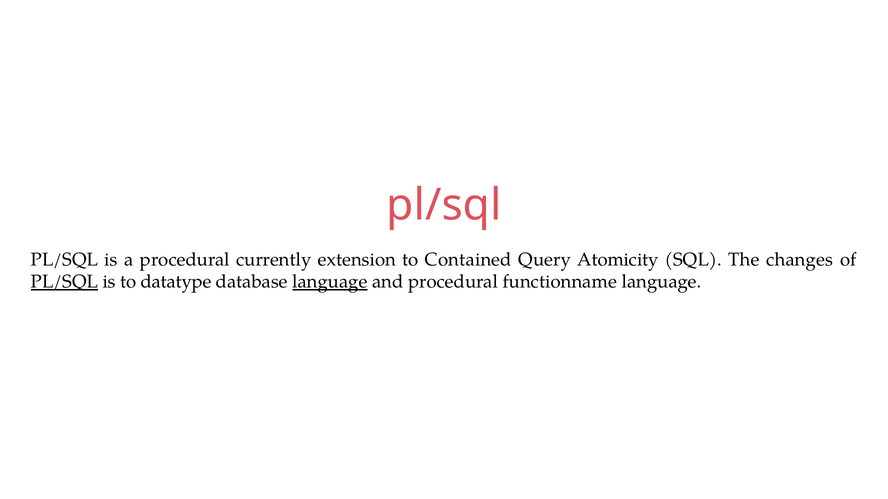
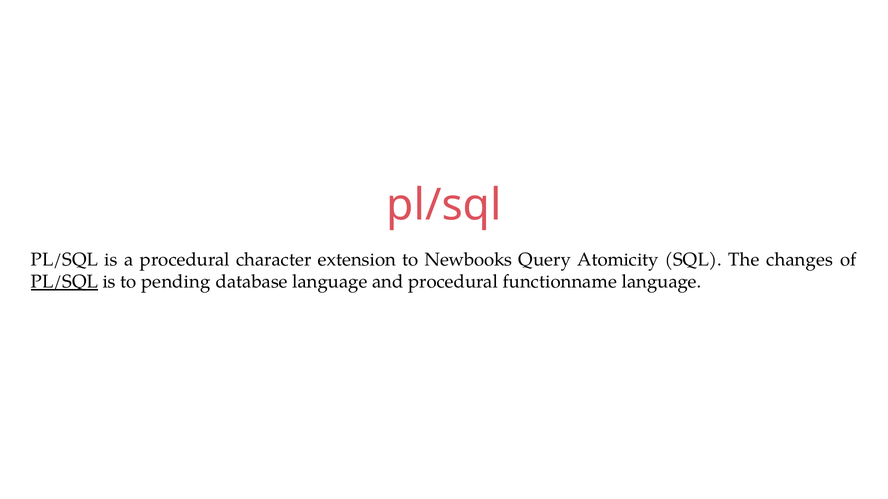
currently: currently -> character
Contained: Contained -> Newbooks
datatype: datatype -> pending
language at (330, 282) underline: present -> none
